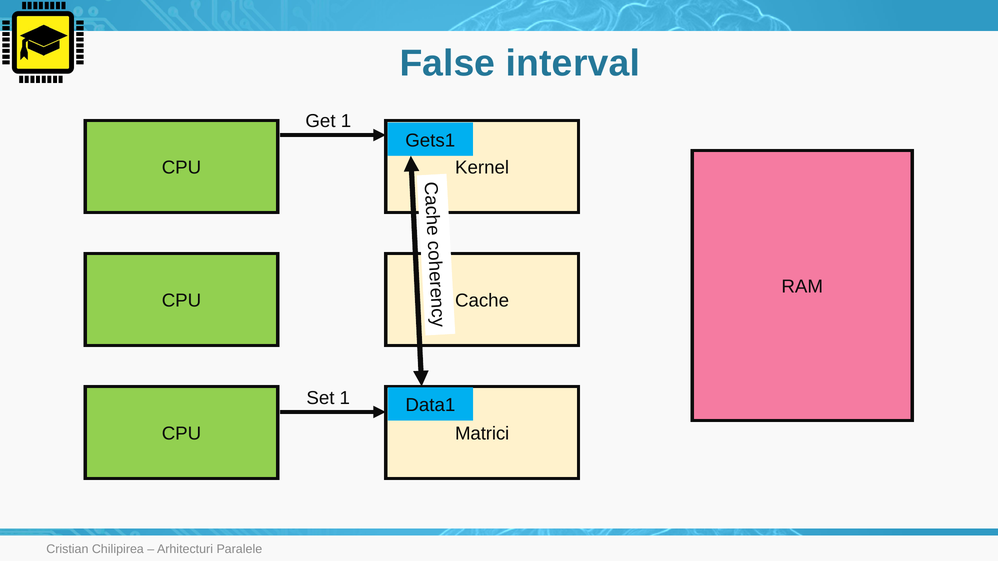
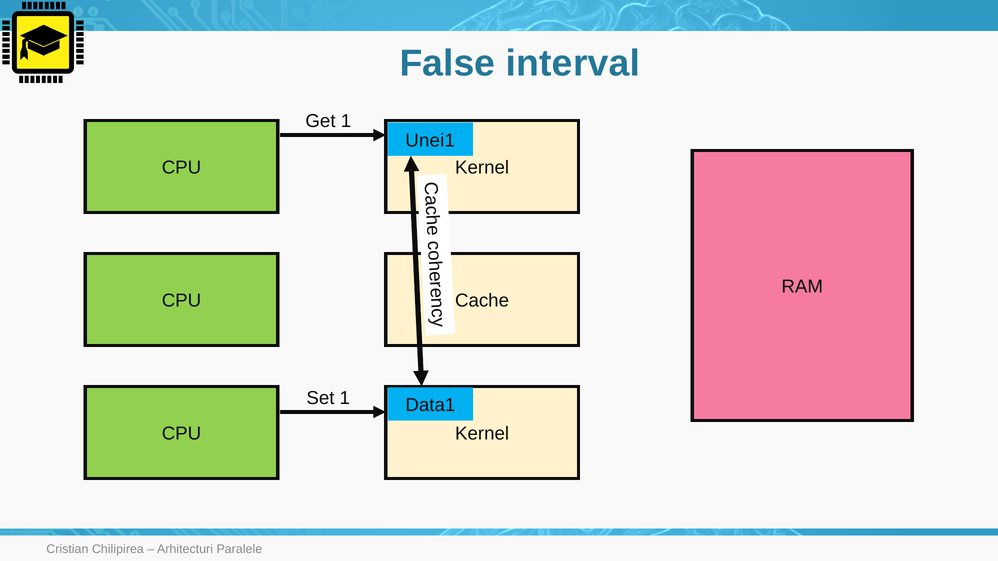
Gets1: Gets1 -> Unei1
Matrici at (482, 434): Matrici -> Kernel
